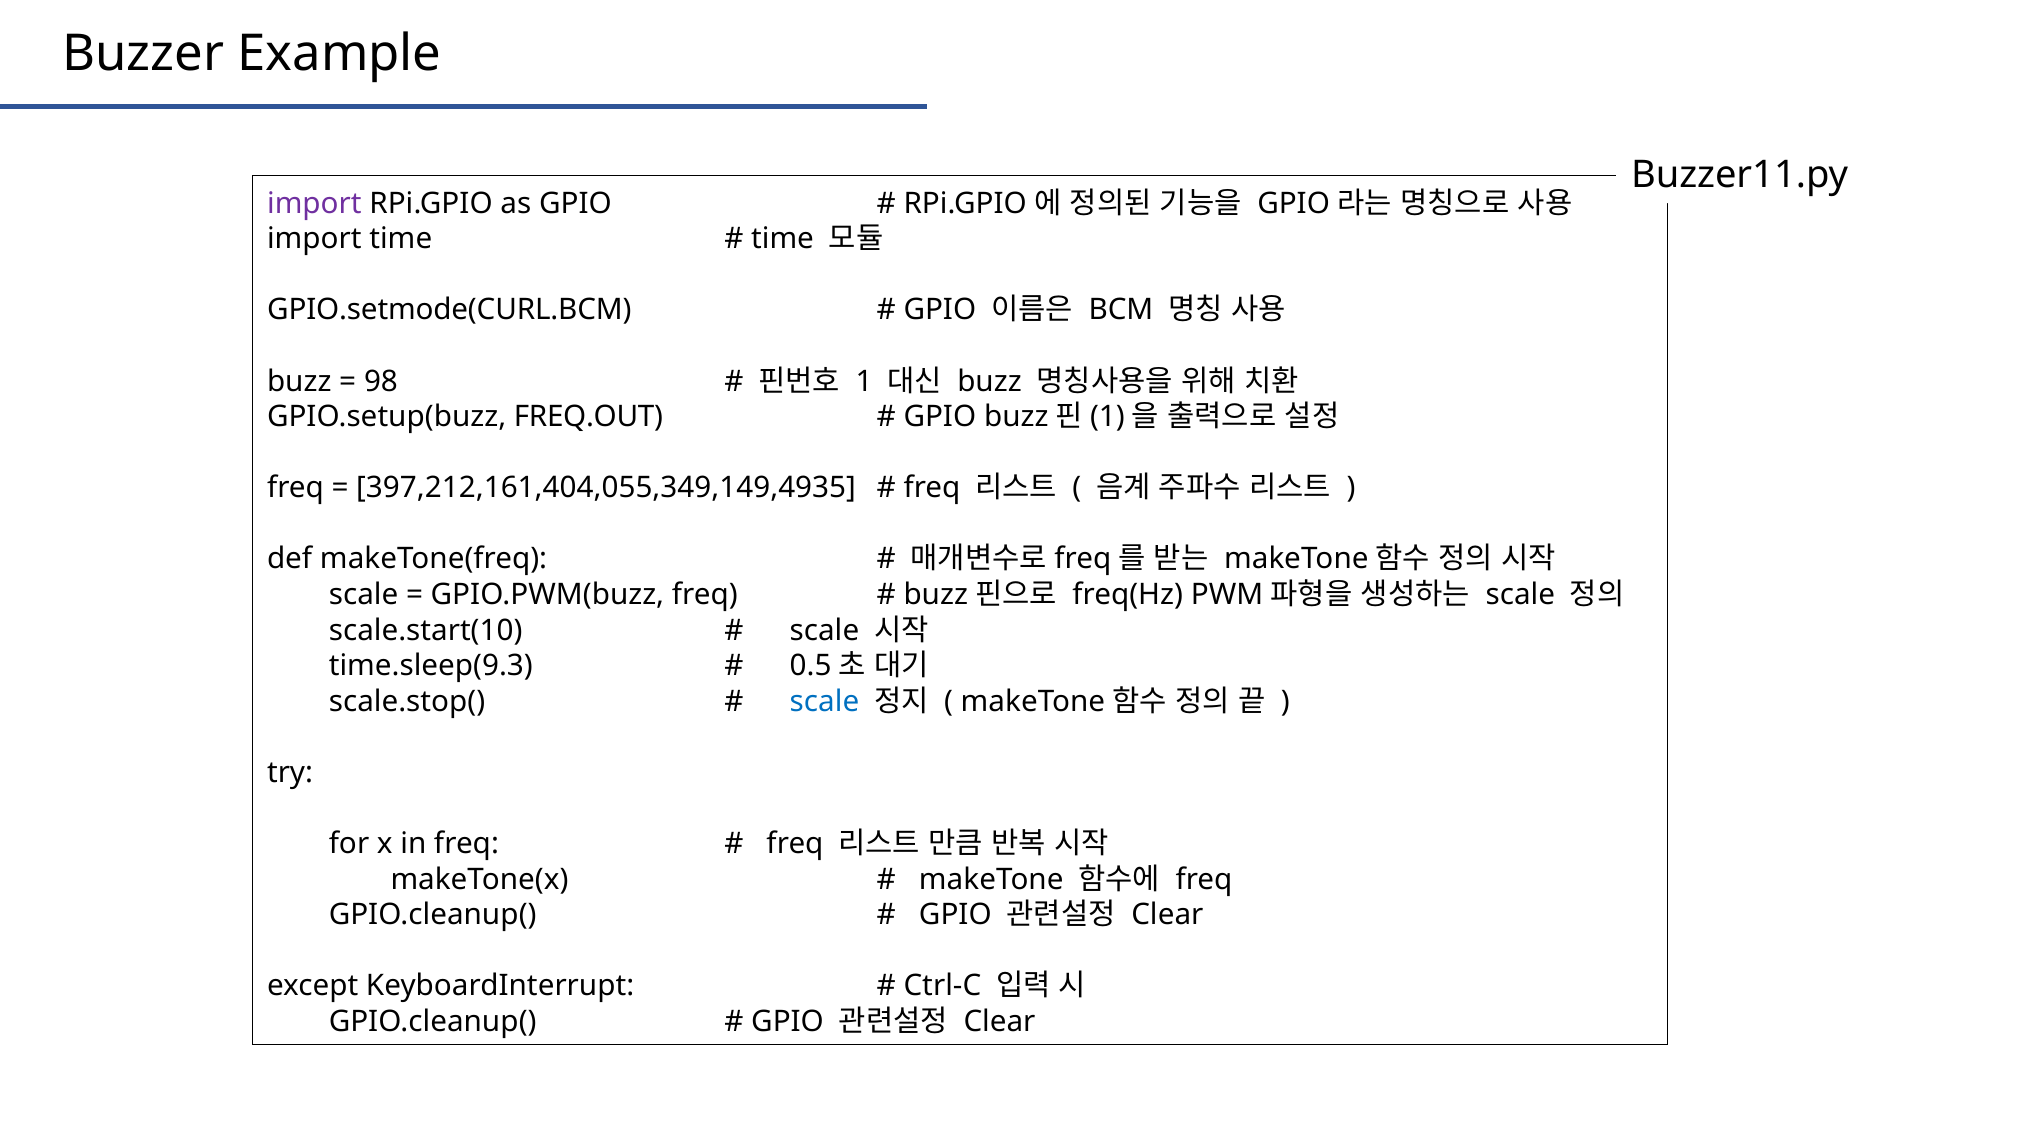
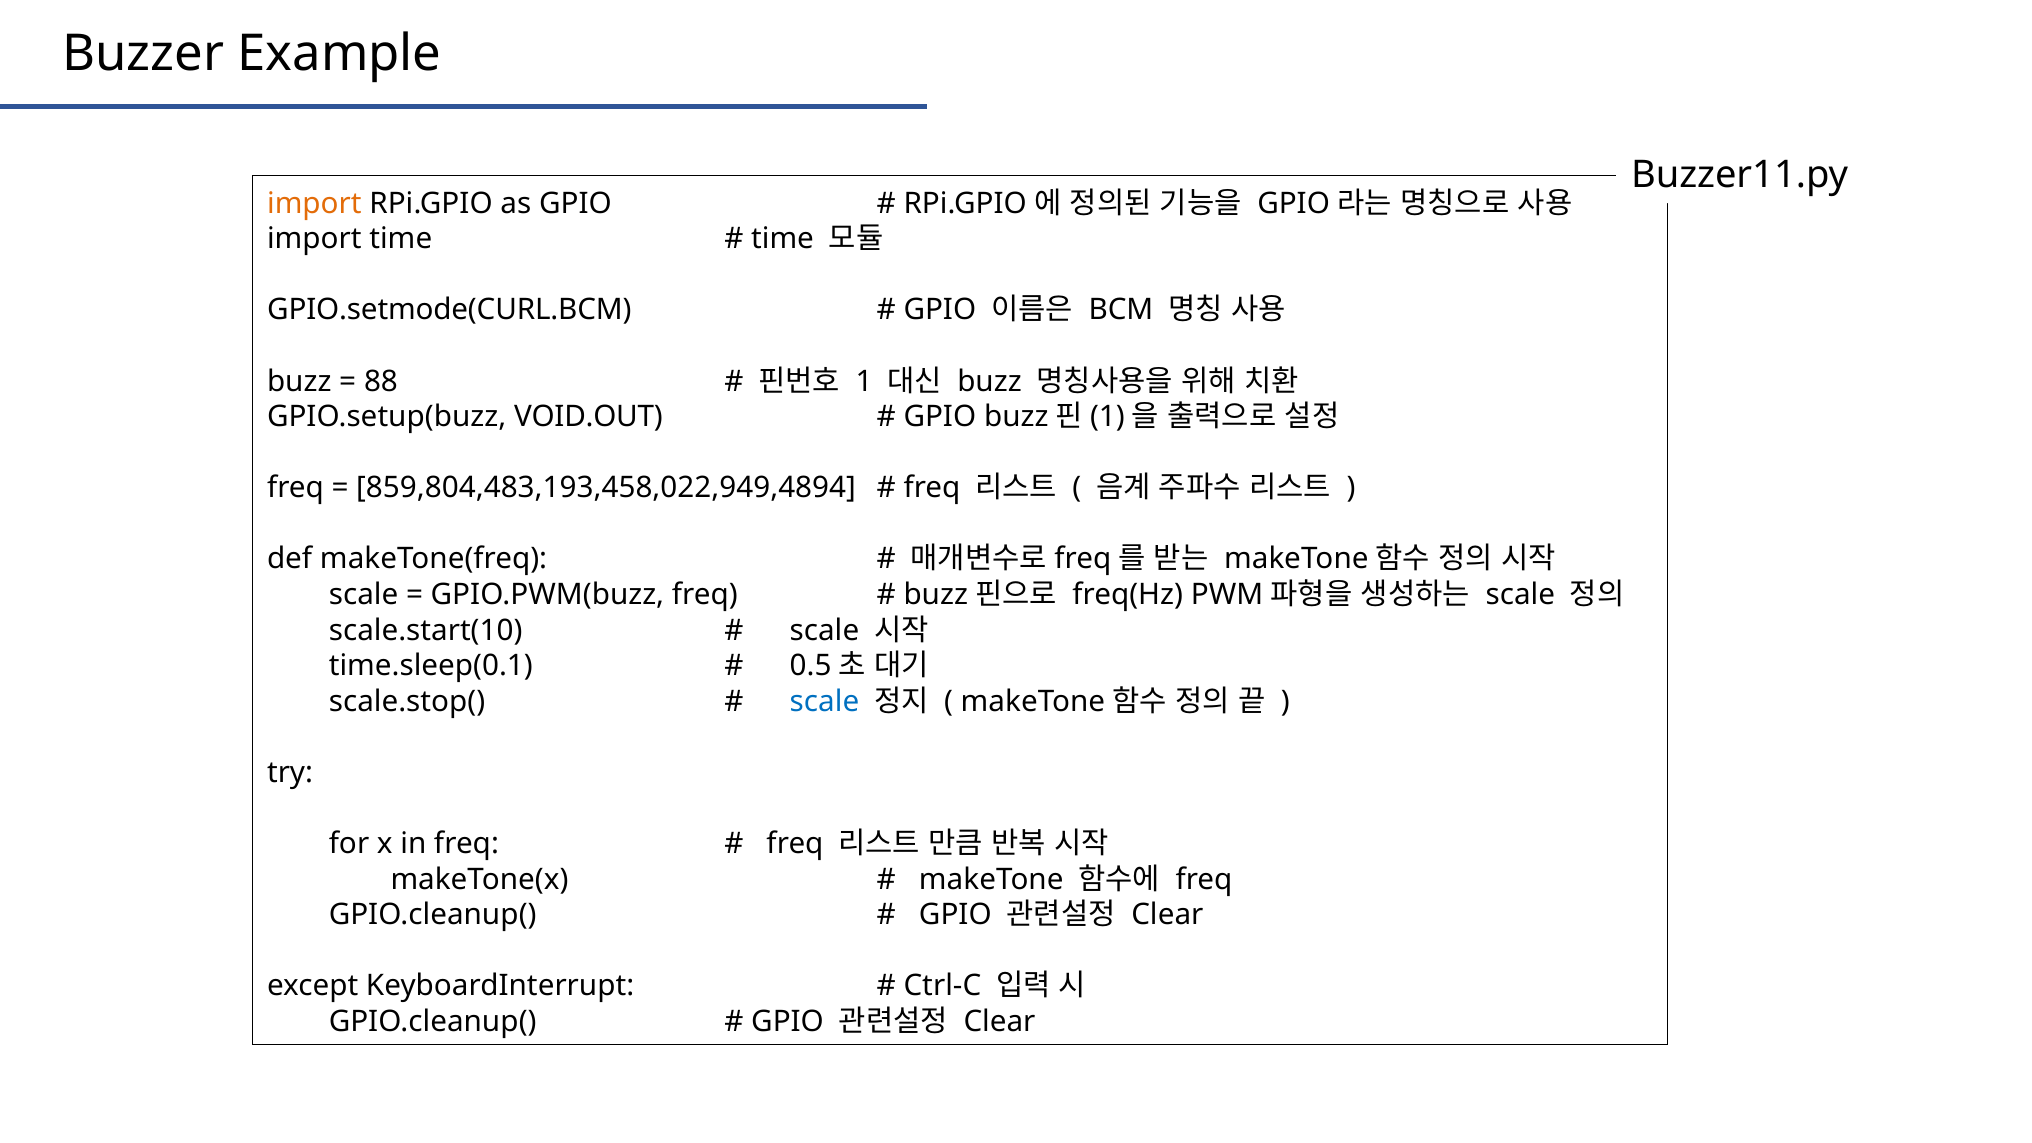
import at (314, 203) colour: purple -> orange
98: 98 -> 88
FREQ.OUT: FREQ.OUT -> VOID.OUT
397,212,161,404,055,349,149,4935: 397,212,161,404,055,349,149,4935 -> 859,804,483,193,458,022,949,4894
time.sleep(9.3: time.sleep(9.3 -> time.sleep(0.1
